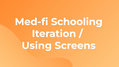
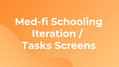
Using: Using -> Tasks
